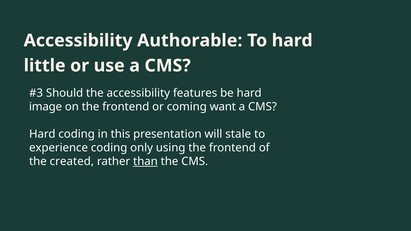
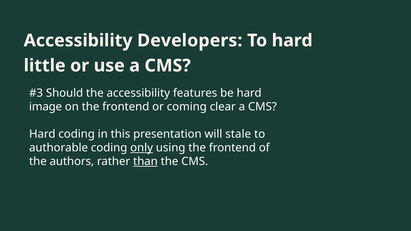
Authorable: Authorable -> Developers
want: want -> clear
experience: experience -> authorable
only underline: none -> present
created: created -> authors
